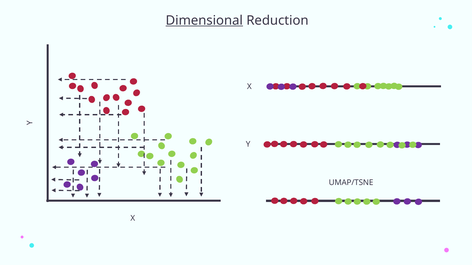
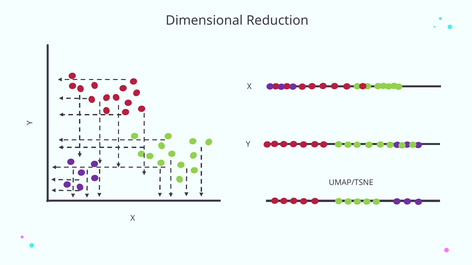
Dimensional underline: present -> none
